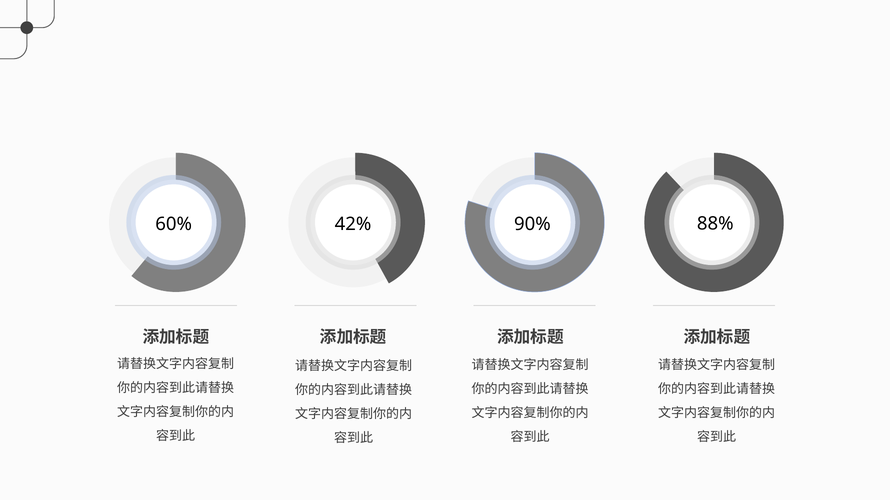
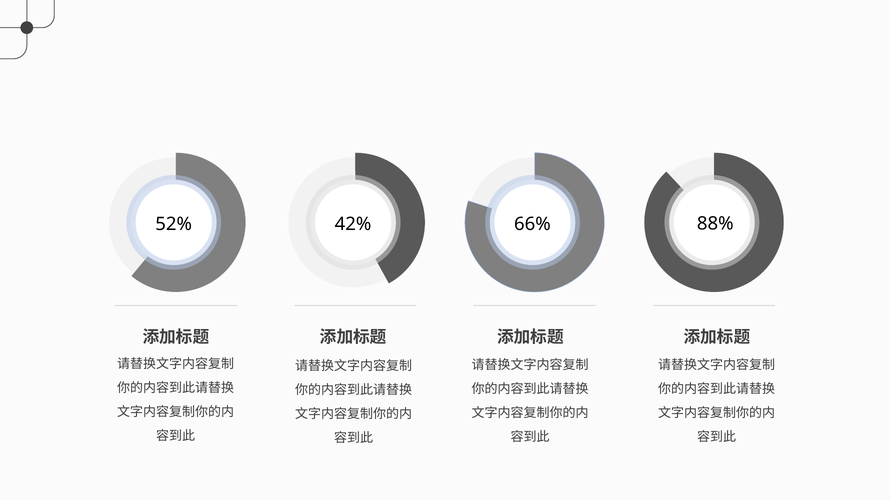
60%: 60% -> 52%
90%: 90% -> 66%
